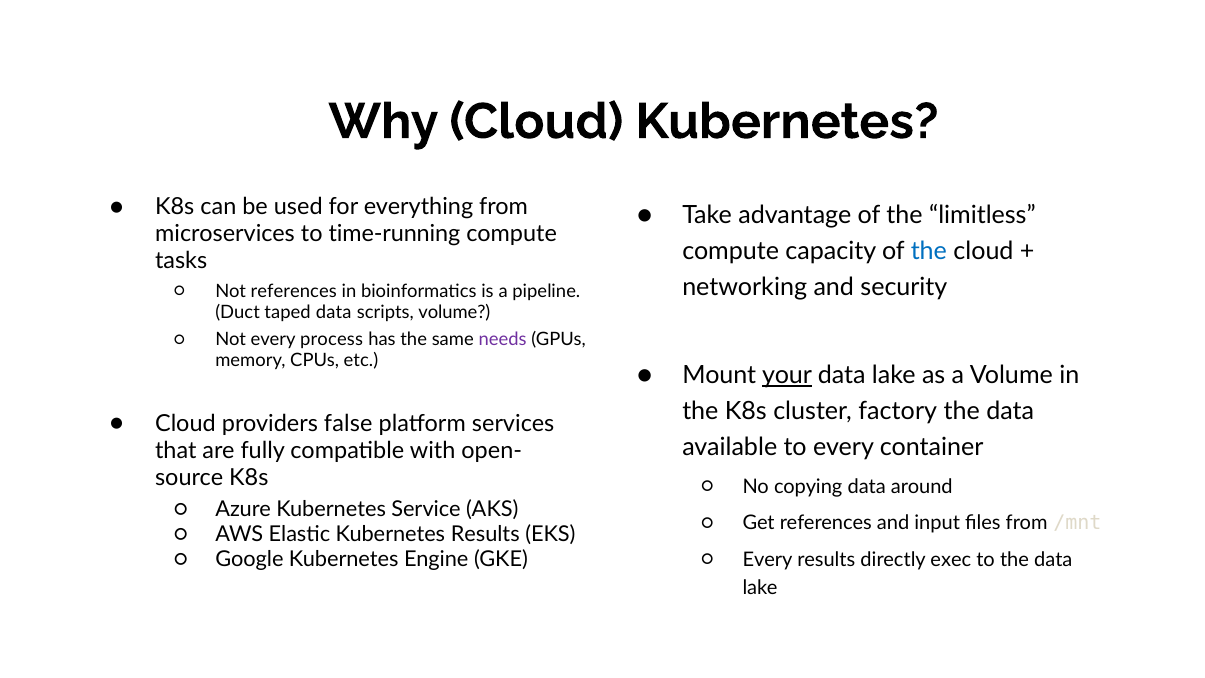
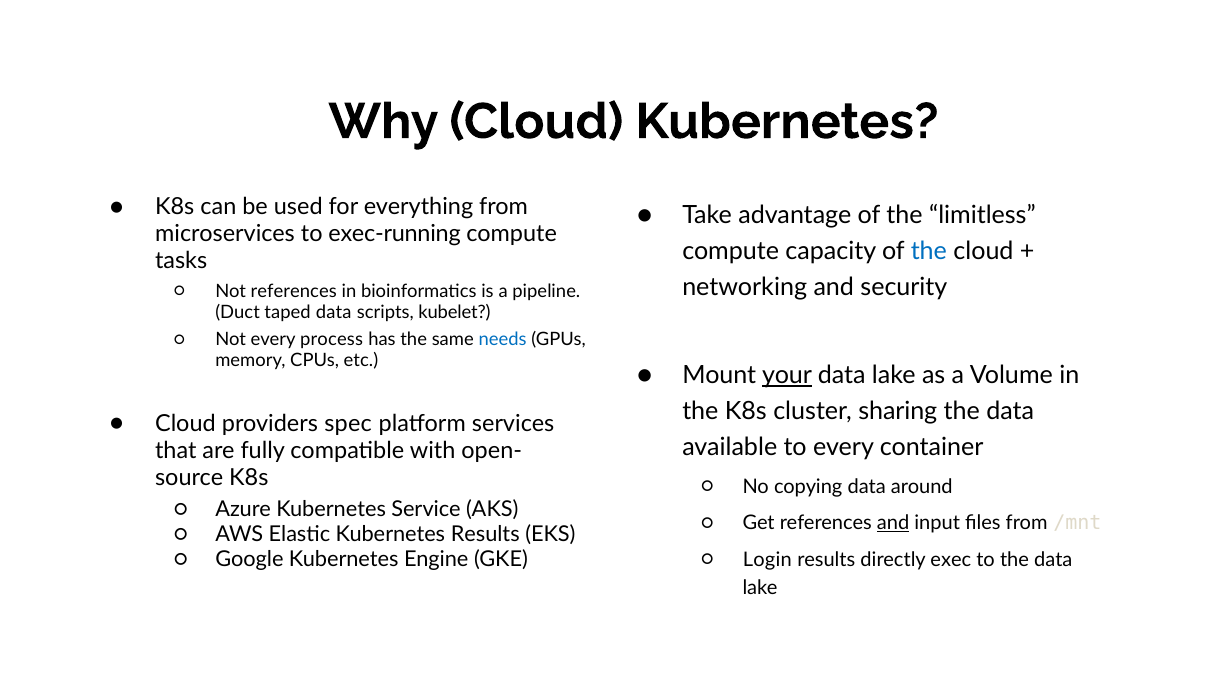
time-running: time-running -> exec-running
scripts volume: volume -> kubelet
needs colour: purple -> blue
factory: factory -> sharing
false: false -> spec
and at (893, 523) underline: none -> present
Every at (768, 559): Every -> Login
